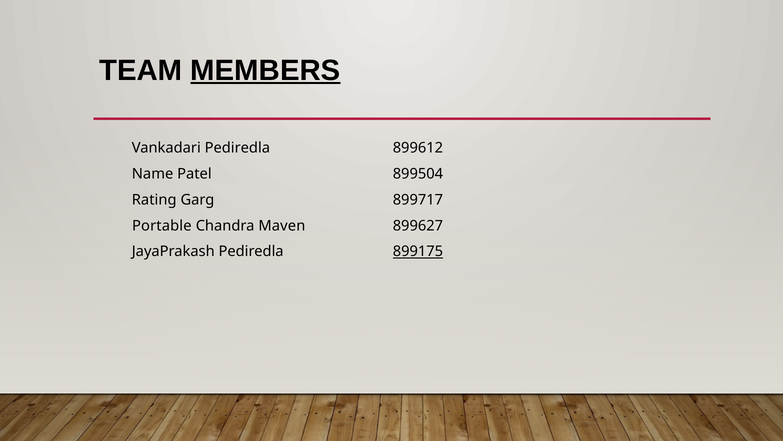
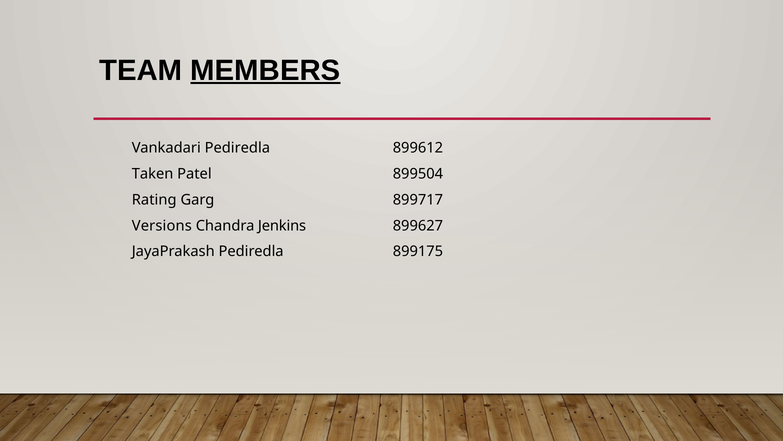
Name: Name -> Taken
Portable: Portable -> Versions
Maven: Maven -> Jenkins
899175 underline: present -> none
